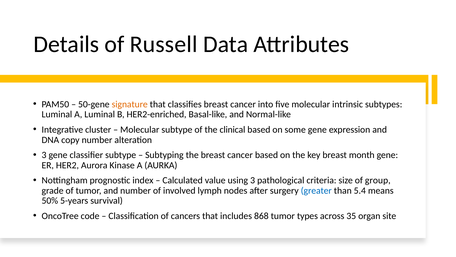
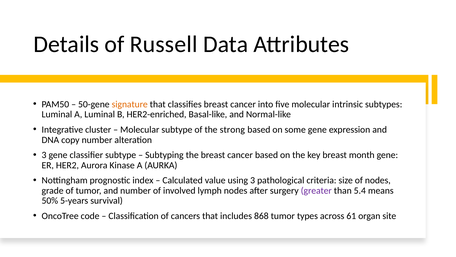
clinical: clinical -> strong
of group: group -> nodes
greater colour: blue -> purple
35: 35 -> 61
